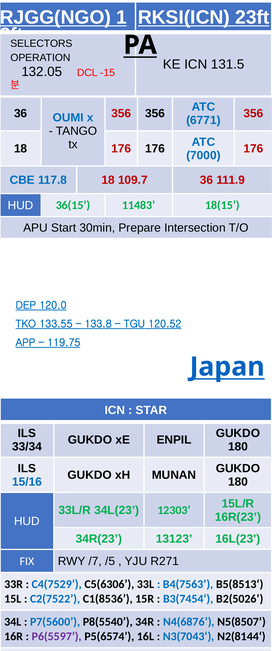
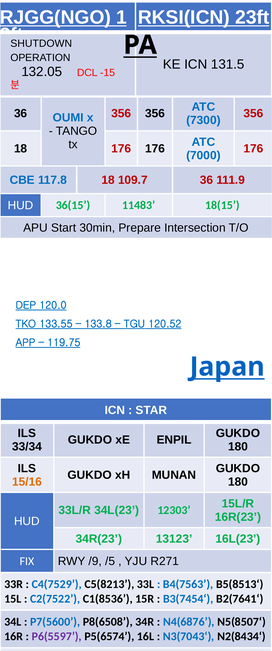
SELECTORS: SELECTORS -> SHUTDOWN
6771: 6771 -> 7300
15/16 colour: blue -> orange
/7: /7 -> /9
C5(6306: C5(6306 -> C5(8213
B2(5026‘: B2(5026‘ -> B2(7641‘
P8(5540: P8(5540 -> P8(6508
N2(8144‘: N2(8144‘ -> N2(8434‘
